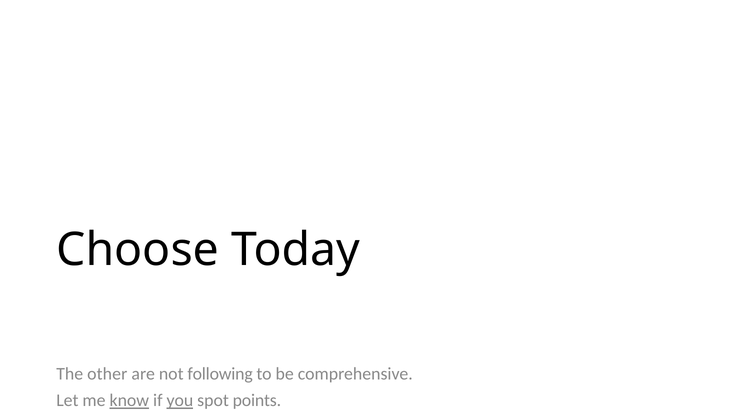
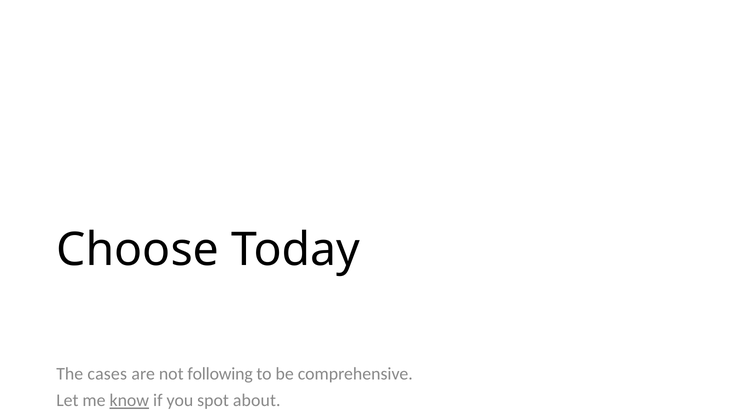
other: other -> cases
you underline: present -> none
points: points -> about
